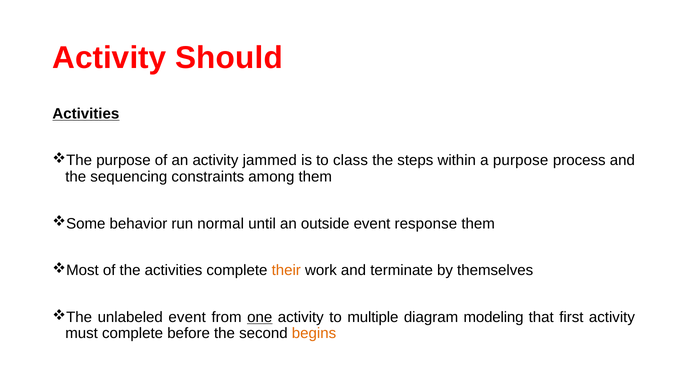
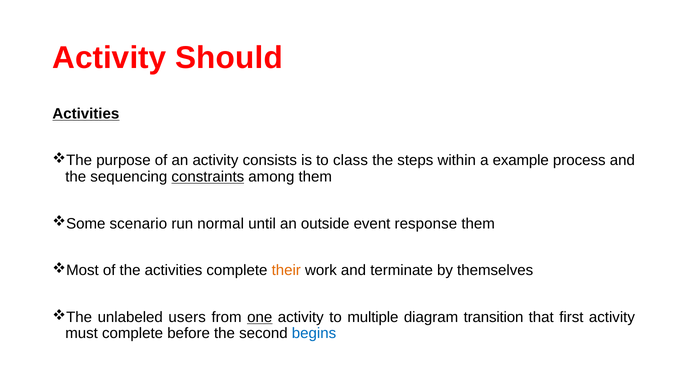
jammed: jammed -> consists
a purpose: purpose -> example
constraints underline: none -> present
behavior: behavior -> scenario
unlabeled event: event -> users
modeling: modeling -> transition
begins colour: orange -> blue
